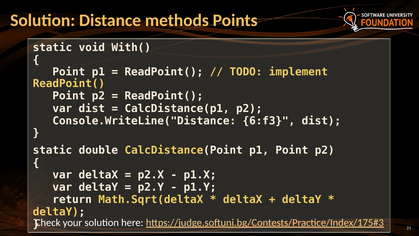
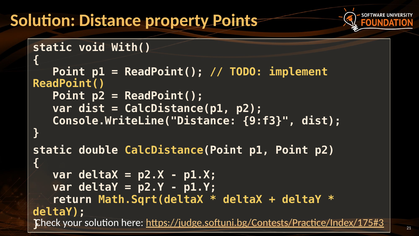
methods: methods -> property
6:f3: 6:f3 -> 9:f3
